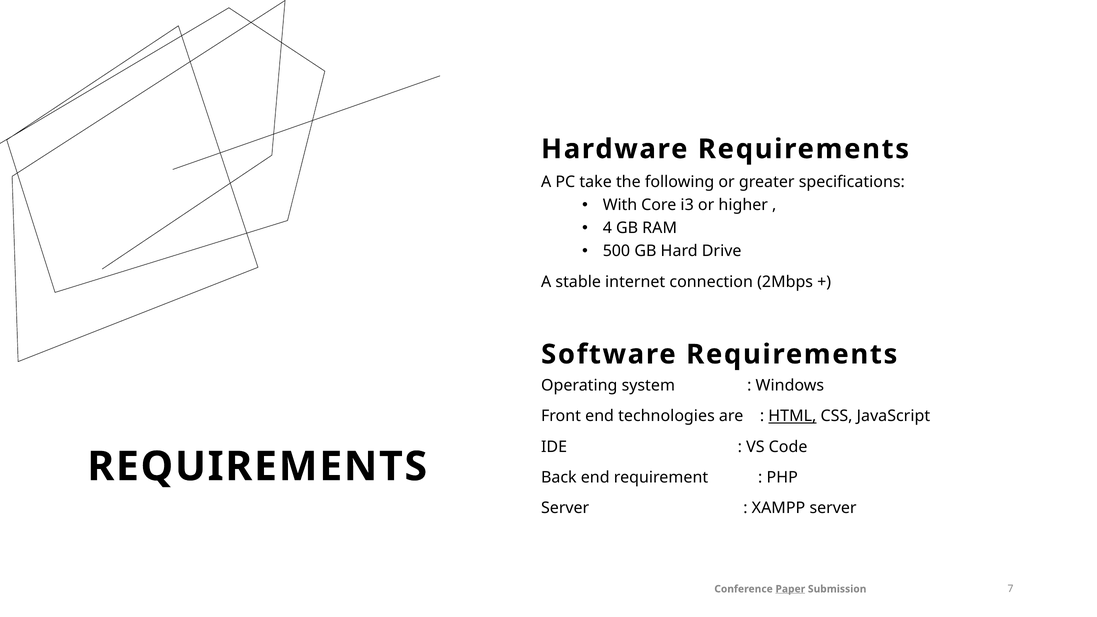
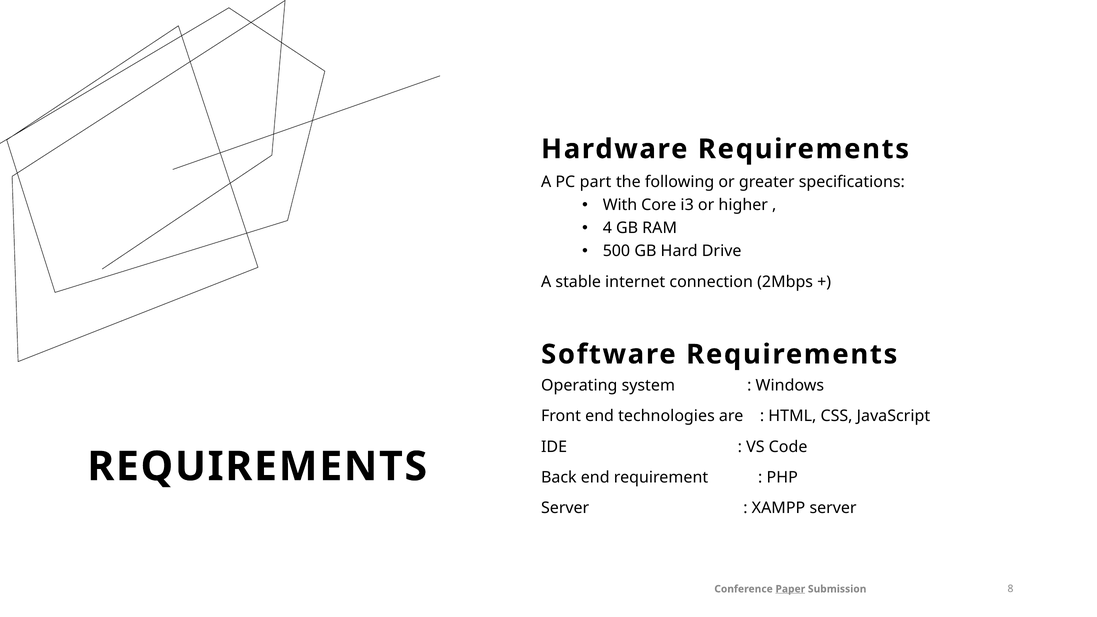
take: take -> part
HTML underline: present -> none
7: 7 -> 8
